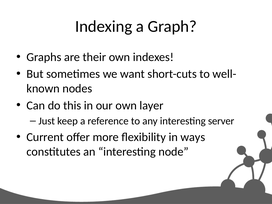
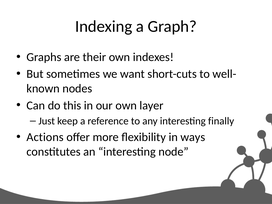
server: server -> finally
Current: Current -> Actions
